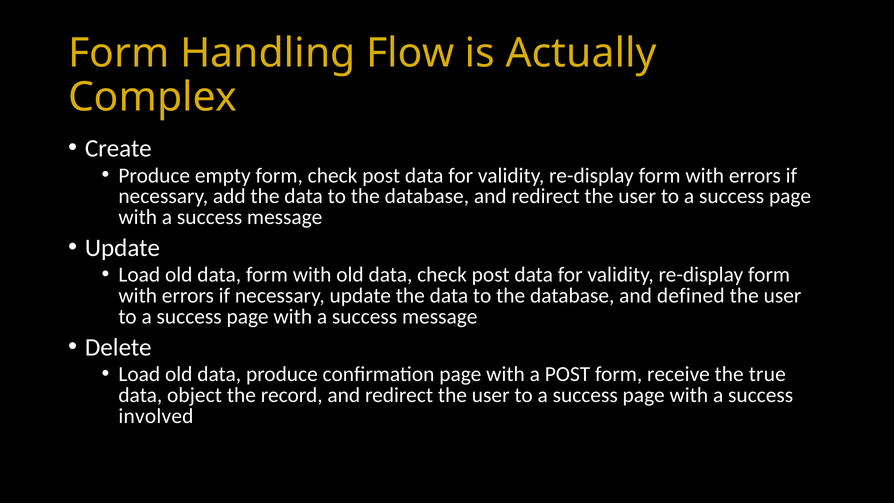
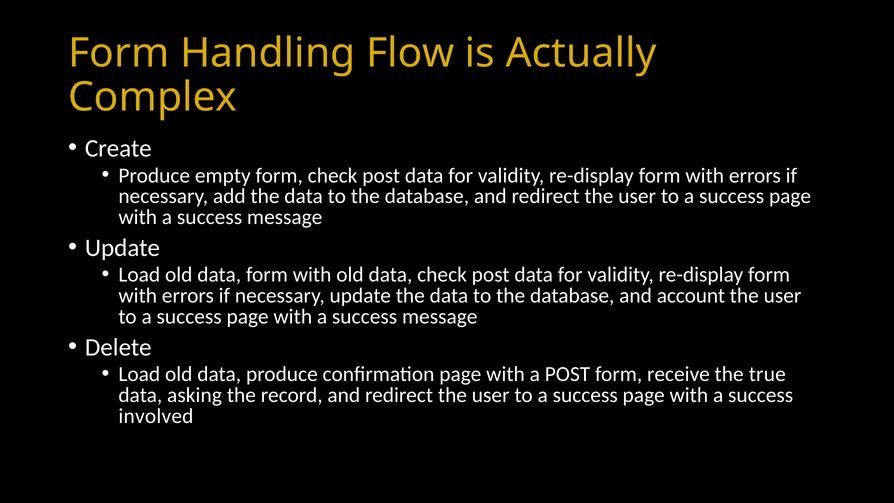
defined: defined -> account
object: object -> asking
